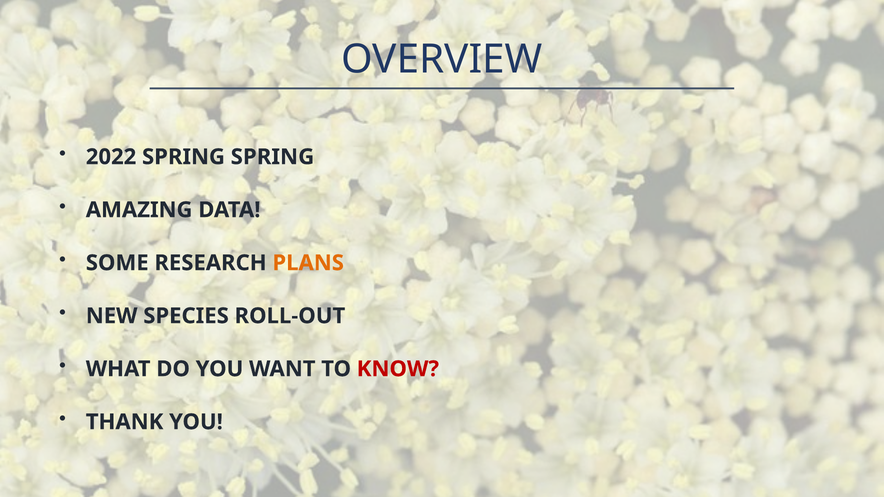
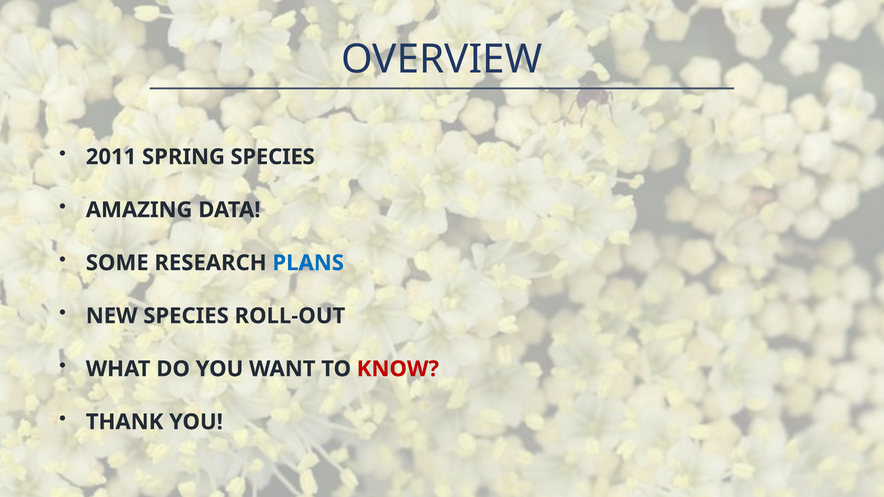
2022: 2022 -> 2011
SPRING SPRING: SPRING -> SPECIES
PLANS colour: orange -> blue
